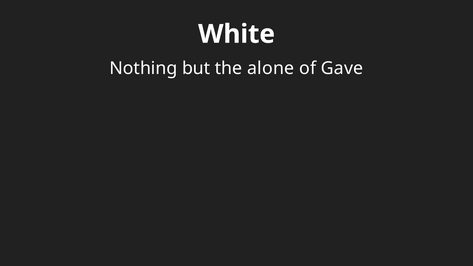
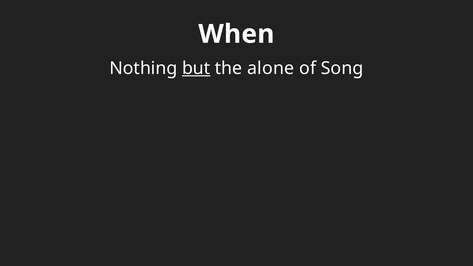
White: White -> When
but underline: none -> present
Gave: Gave -> Song
